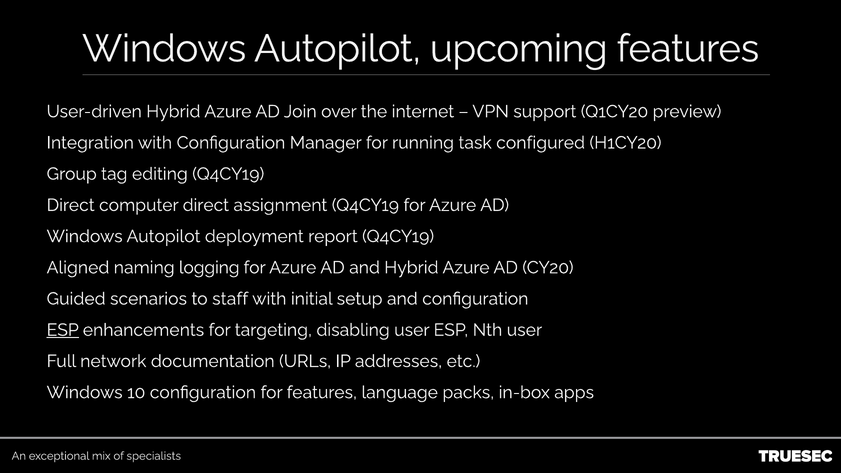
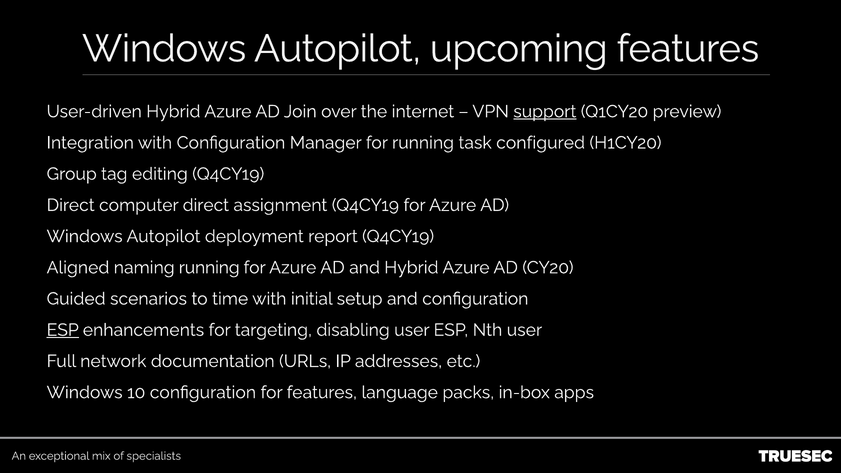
support underline: none -> present
naming logging: logging -> running
staff: staff -> time
